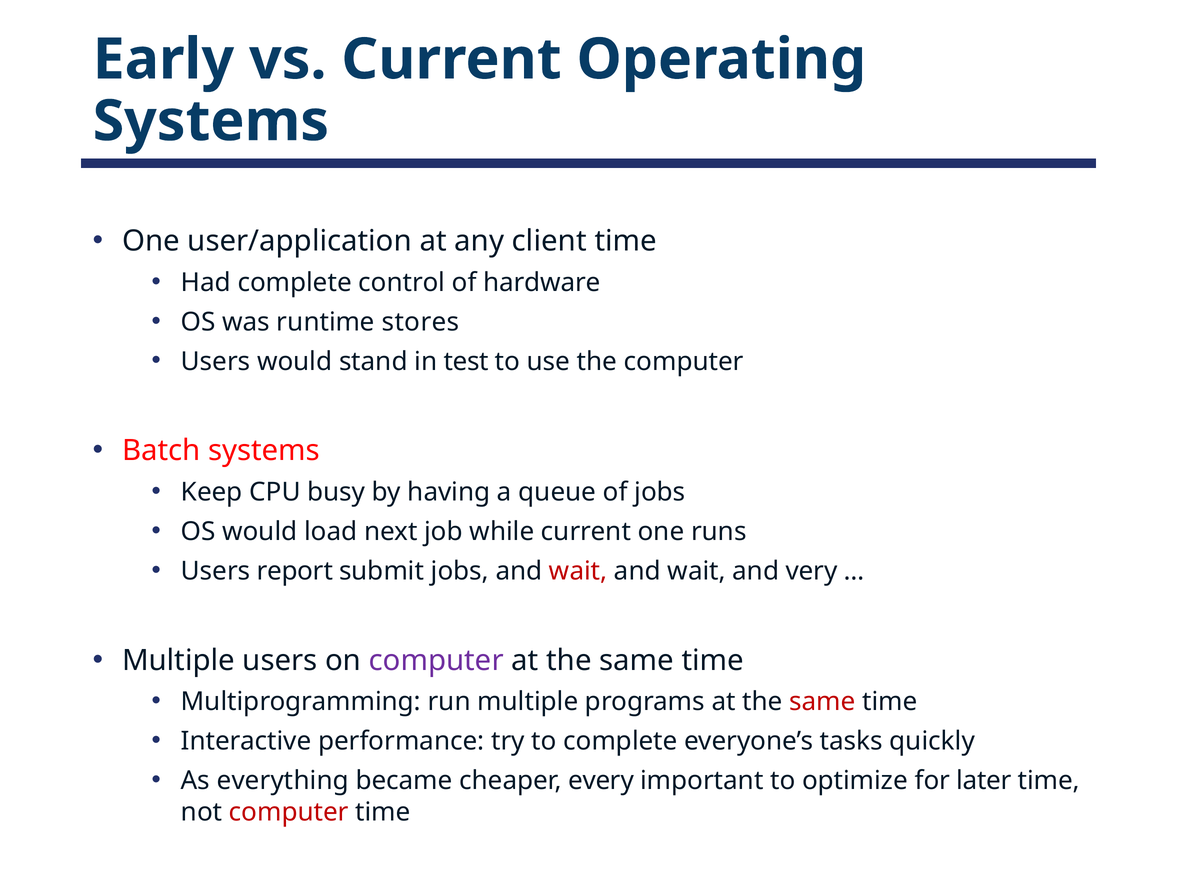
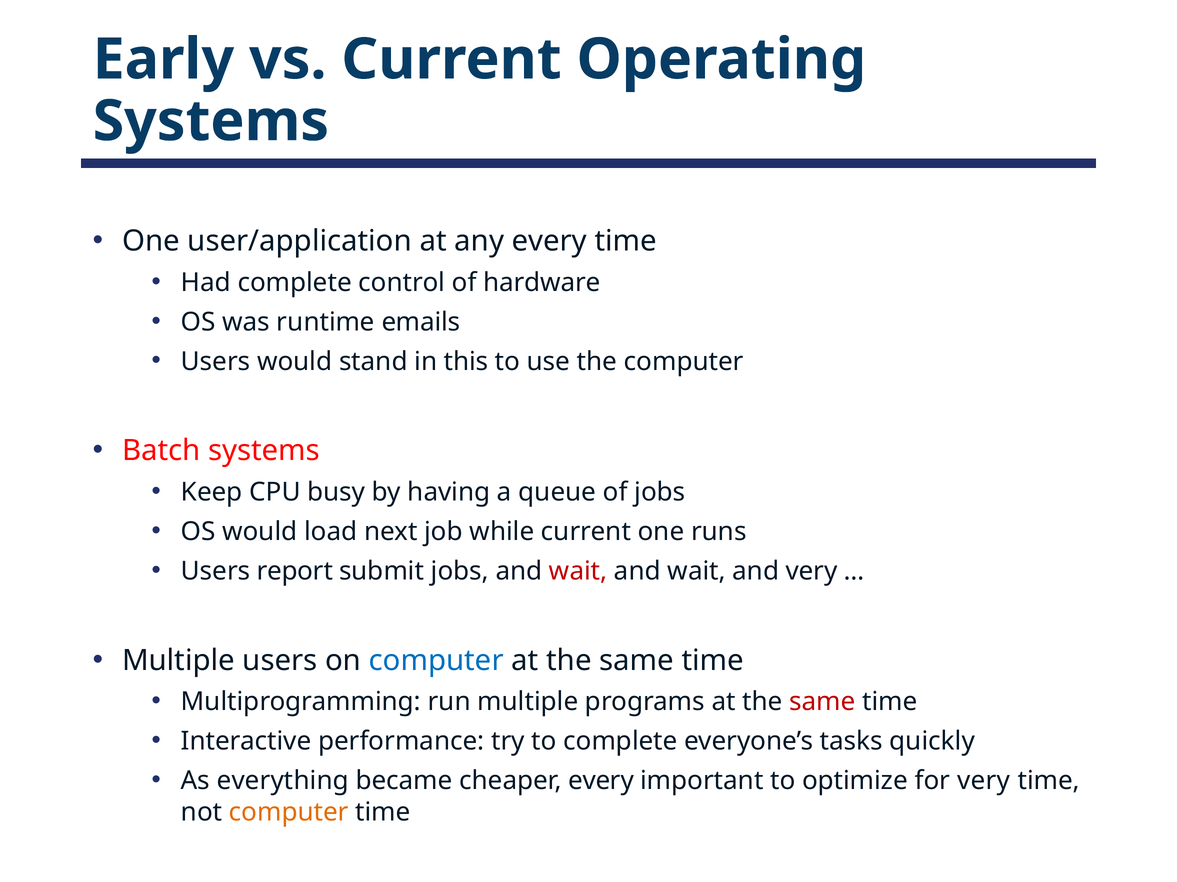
any client: client -> every
stores: stores -> emails
test: test -> this
computer at (436, 661) colour: purple -> blue
for later: later -> very
computer at (289, 813) colour: red -> orange
